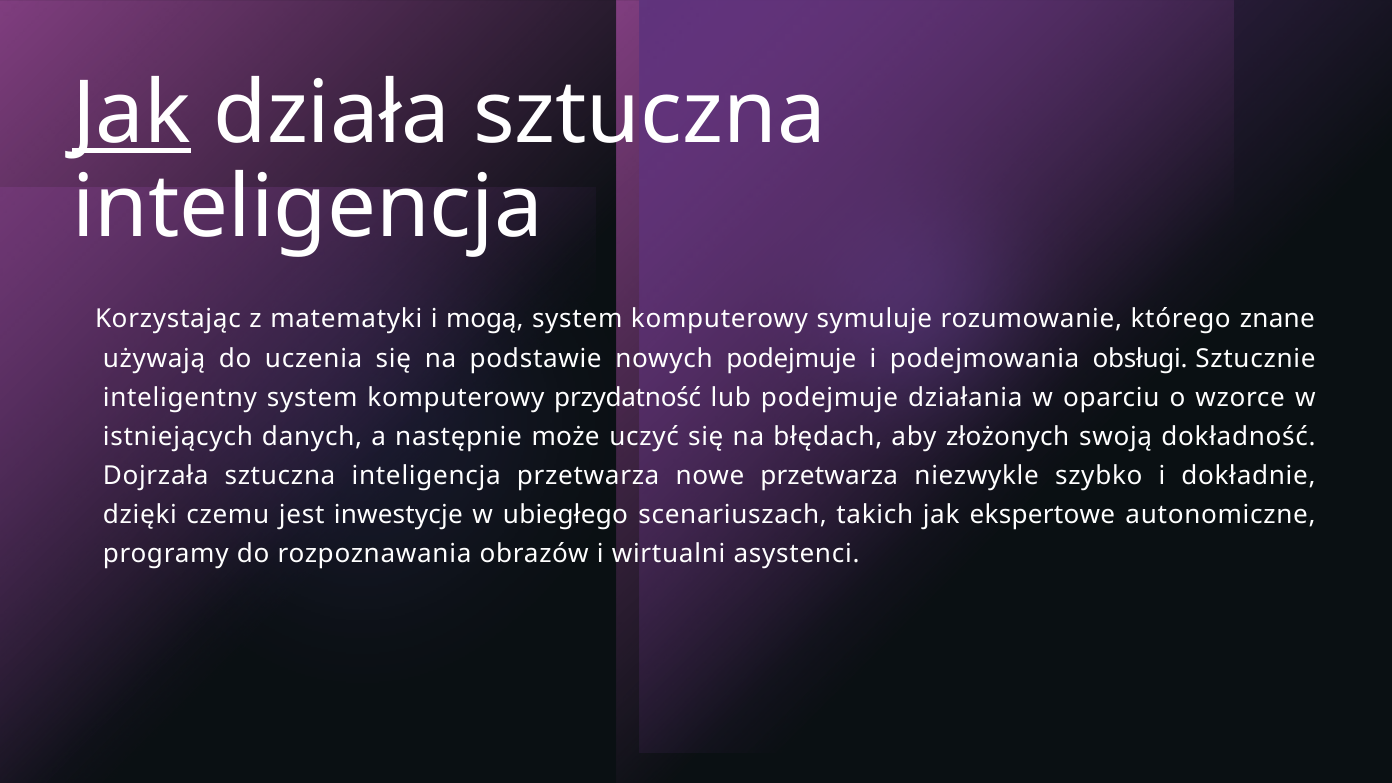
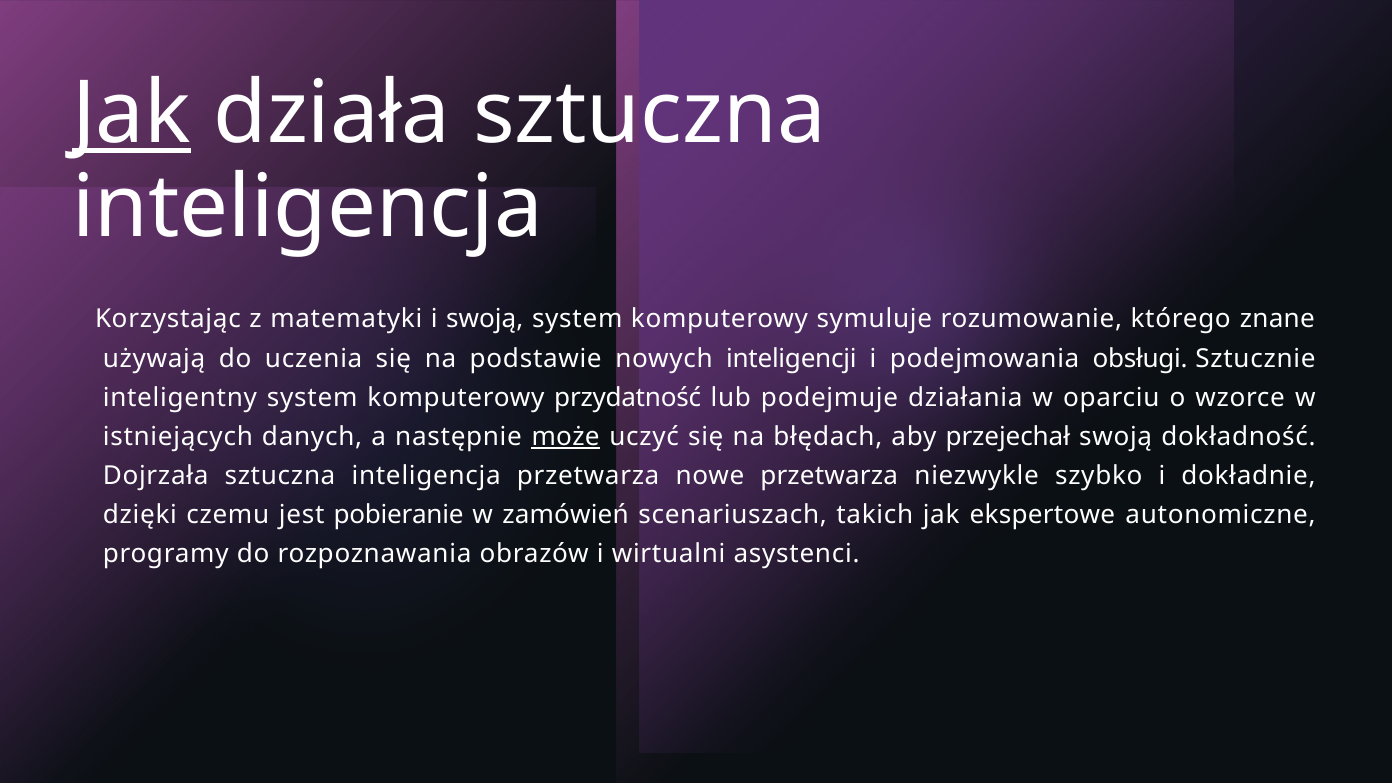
i mogą: mogą -> swoją
nowych podejmuje: podejmuje -> inteligencji
może underline: none -> present
złożonych: złożonych -> przejechał
inwestycje: inwestycje -> pobieranie
ubiegłego: ubiegłego -> zamówień
